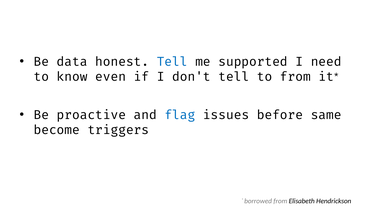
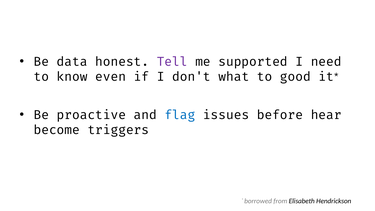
Tell at (172, 62) colour: blue -> purple
don't tell: tell -> what
to from: from -> good
same: same -> hear
